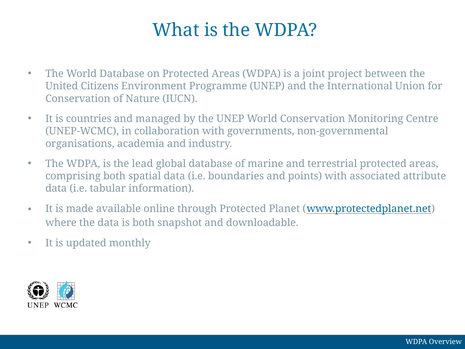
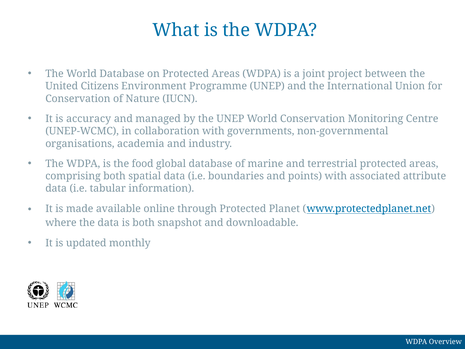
countries: countries -> accuracy
lead: lead -> food
